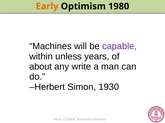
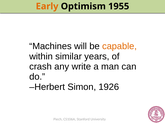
1980: 1980 -> 1955
capable colour: purple -> orange
unless: unless -> similar
about: about -> crash
1930: 1930 -> 1926
